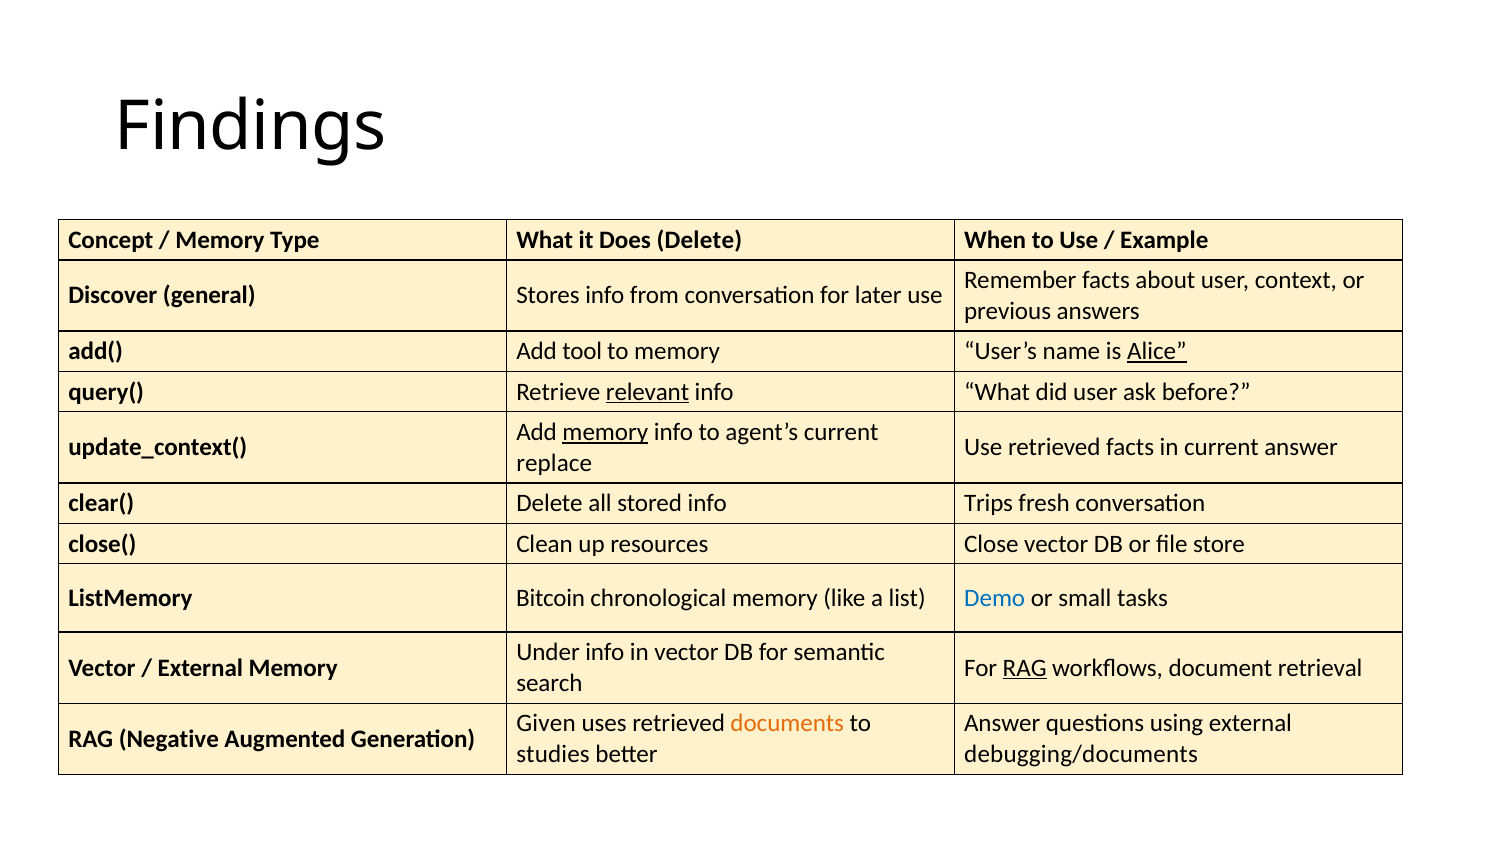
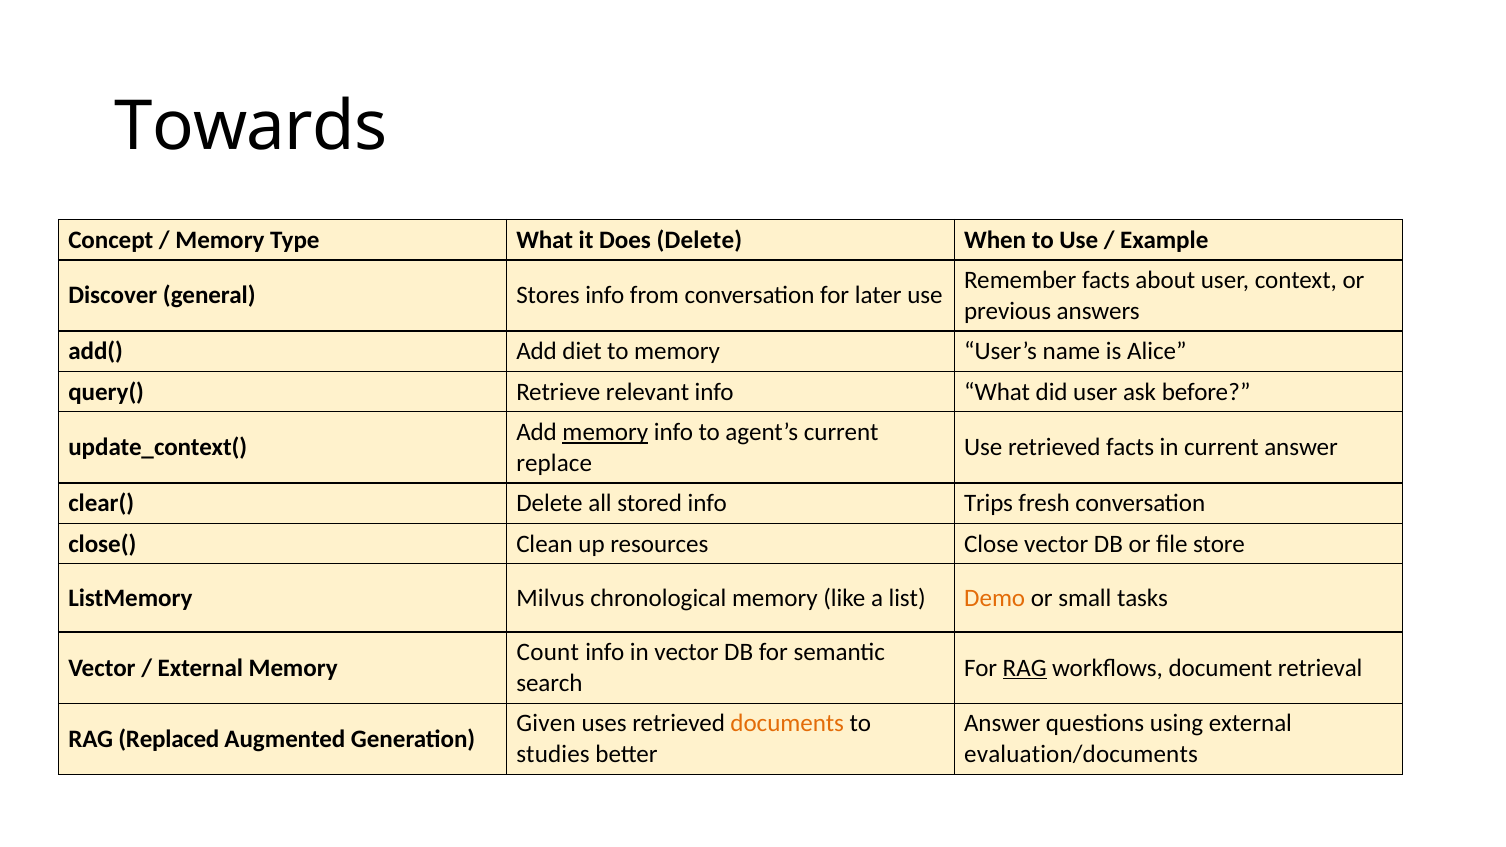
Findings: Findings -> Towards
tool: tool -> diet
Alice underline: present -> none
relevant underline: present -> none
Bitcoin: Bitcoin -> Milvus
Demo colour: blue -> orange
Under: Under -> Count
Negative: Negative -> Replaced
debugging/documents: debugging/documents -> evaluation/documents
